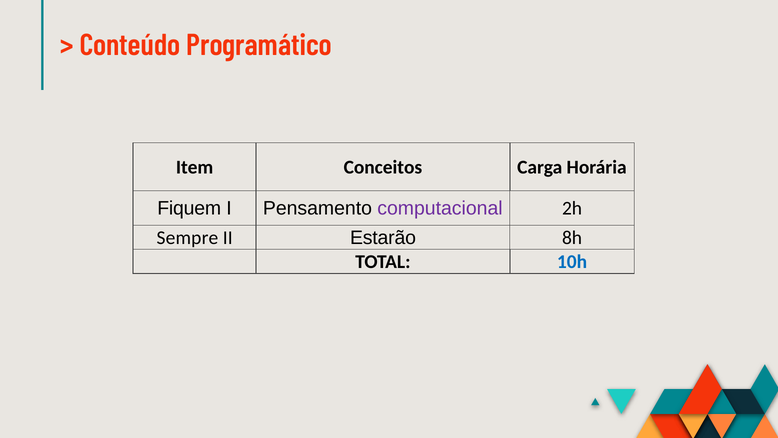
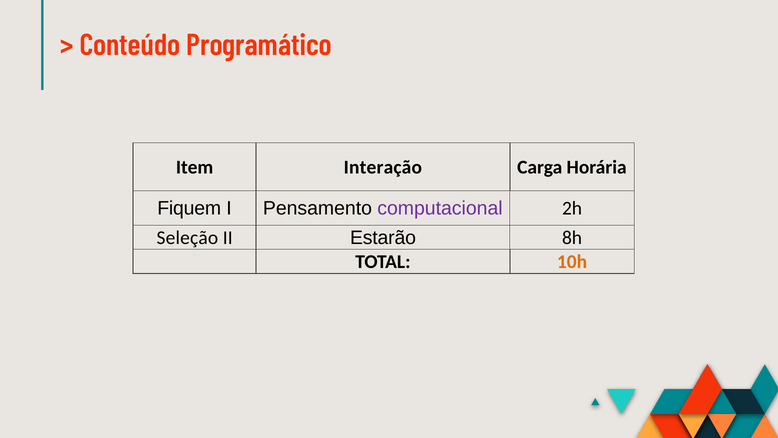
Conceitos: Conceitos -> Interação
Sempre: Sempre -> Seleção
10h colour: blue -> orange
